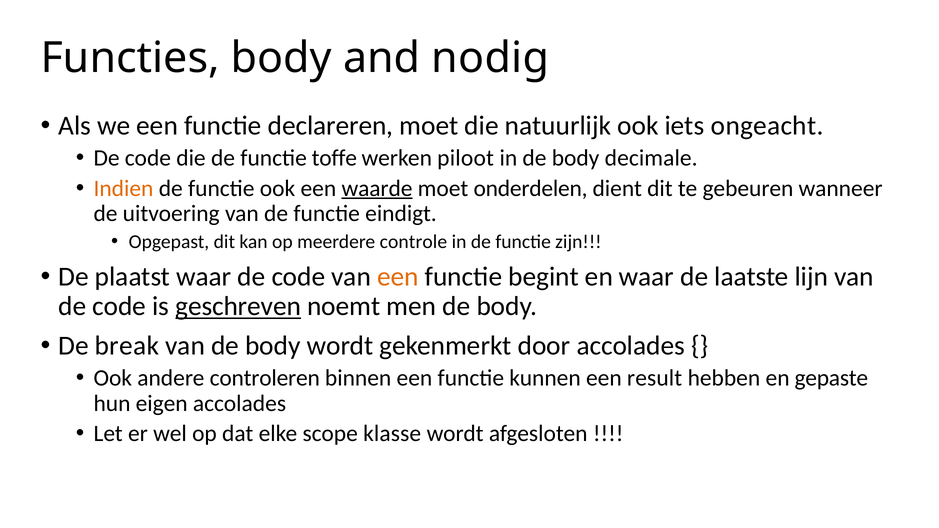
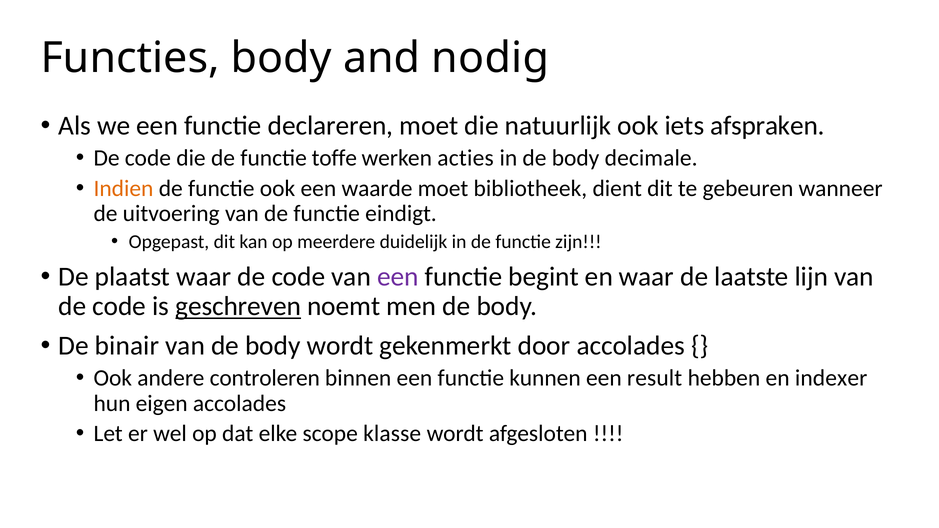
ongeacht: ongeacht -> afspraken
piloot: piloot -> acties
waarde underline: present -> none
onderdelen: onderdelen -> bibliotheek
controle: controle -> duidelijk
een at (398, 277) colour: orange -> purple
break: break -> binair
gepaste: gepaste -> indexer
